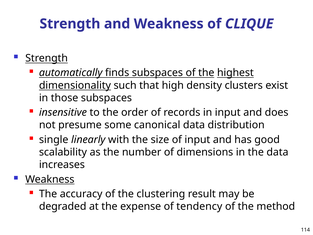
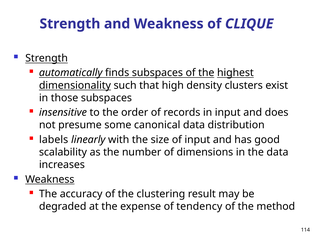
single: single -> labels
